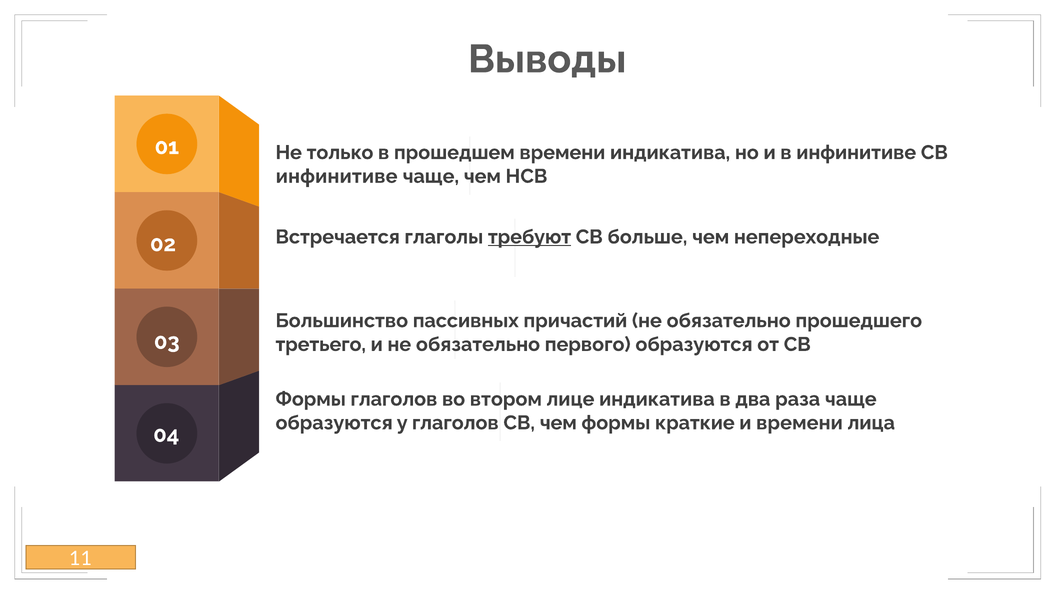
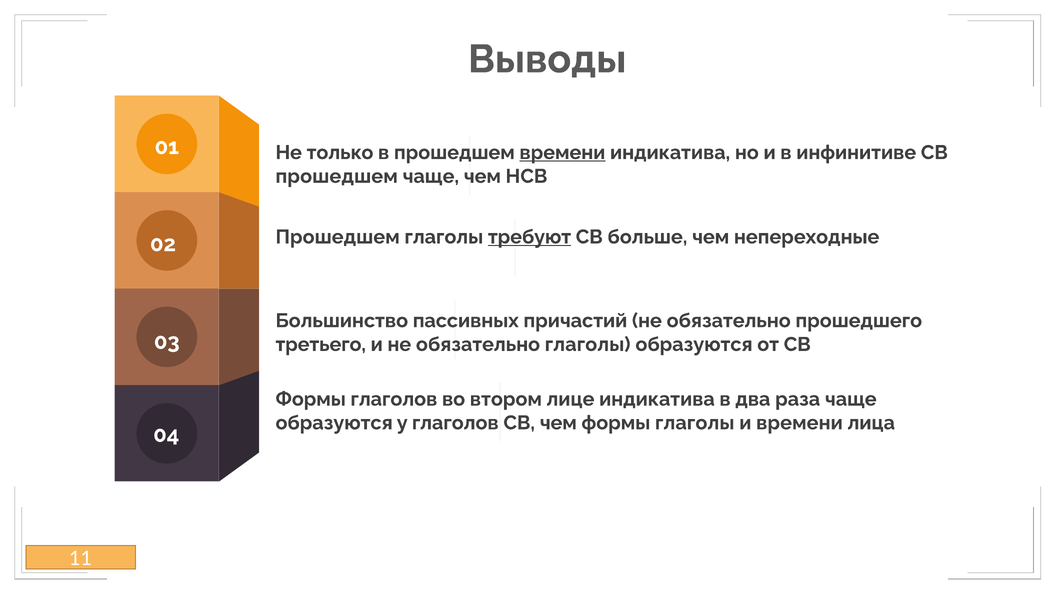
времени at (562, 153) underline: none -> present
инфинитиве at (337, 176): инфинитиве -> прошедшем
Встречается at (338, 237): Встречается -> Прошедшем
обязательно первого: первого -> глаголы
формы краткие: краткие -> глаголы
